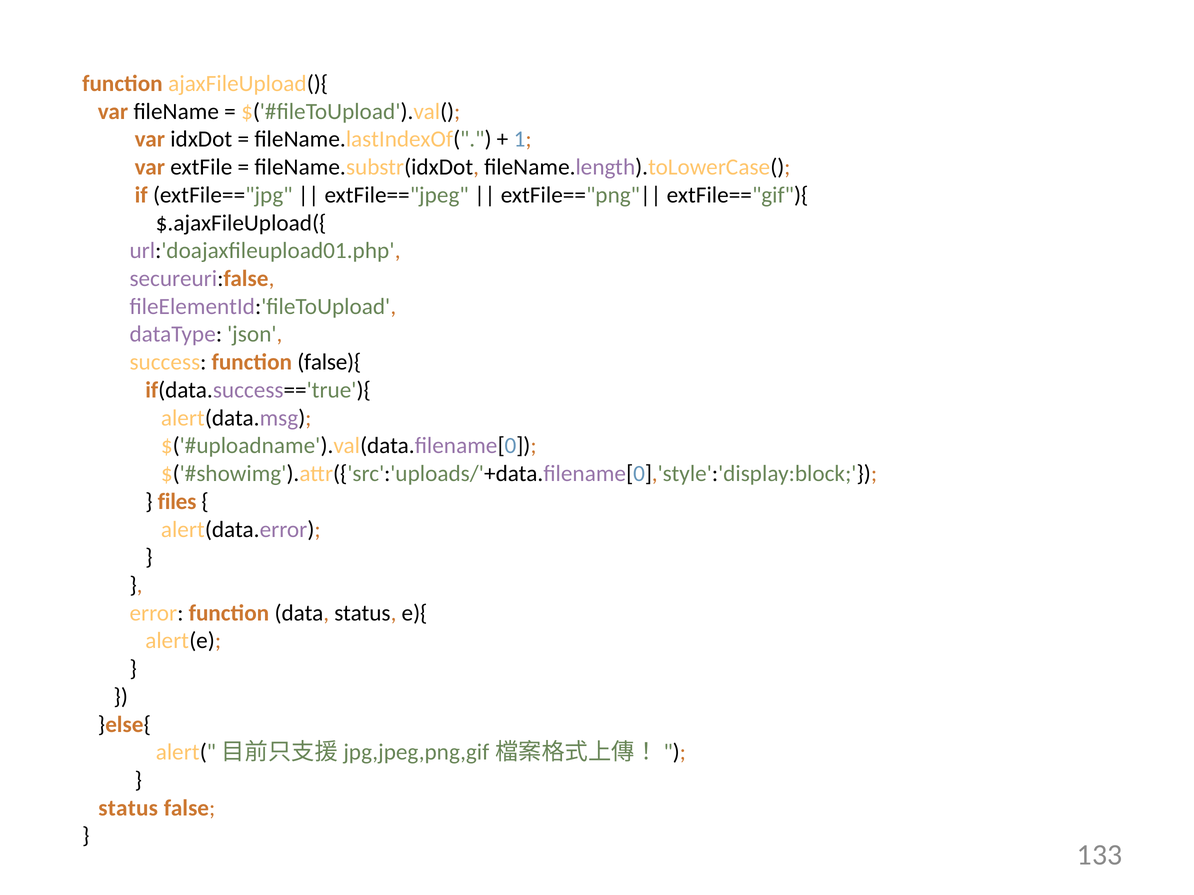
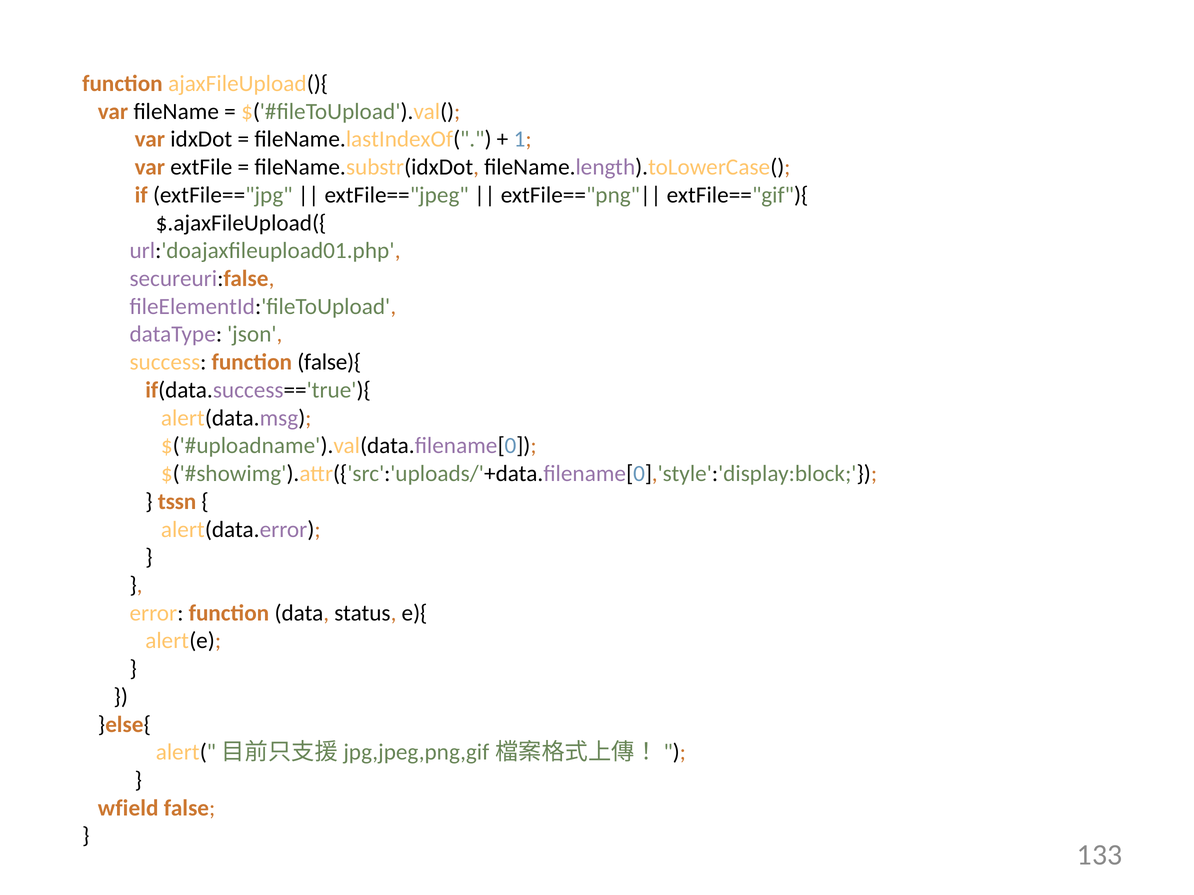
files: files -> tssn
status at (128, 808): status -> wfield
